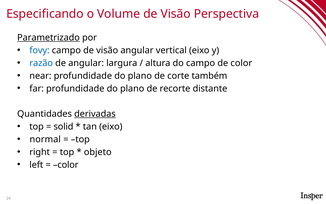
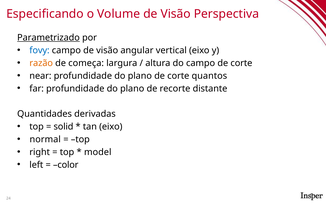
razão colour: blue -> orange
de angular: angular -> começa
campo de color: color -> corte
também: também -> quantos
derivadas underline: present -> none
objeto: objeto -> model
